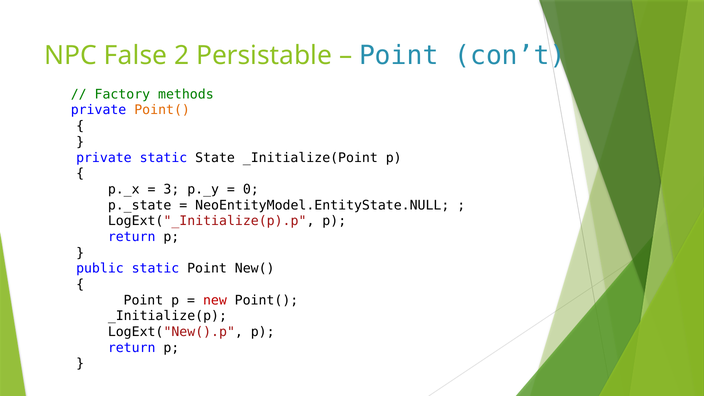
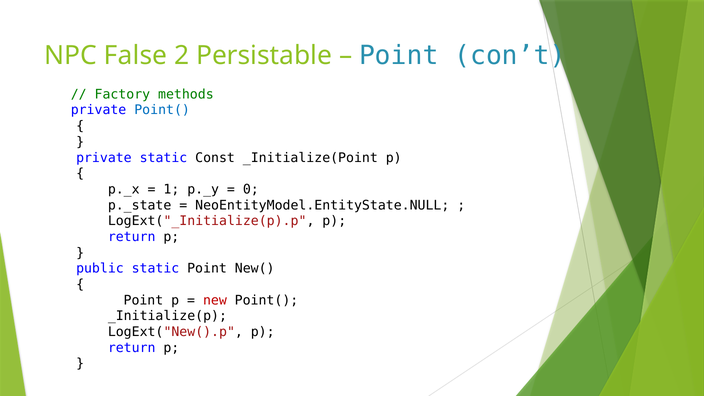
Point( at (162, 110) colour: orange -> blue
State: State -> Const
3: 3 -> 1
